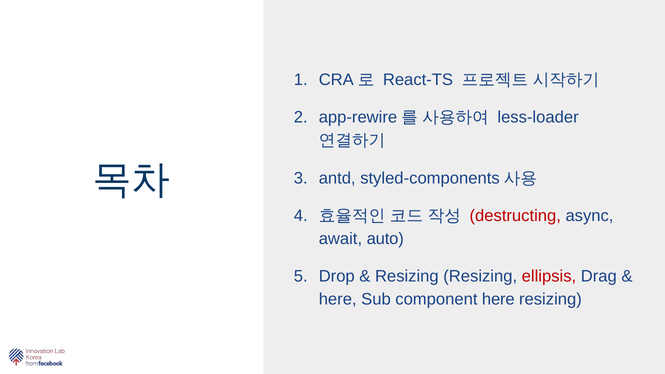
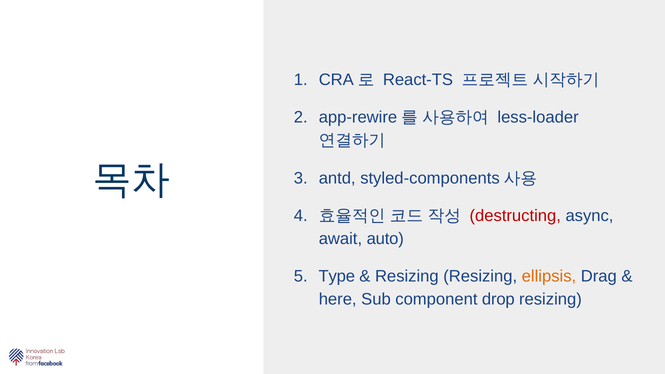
Drop: Drop -> Type
ellipsis colour: red -> orange
component here: here -> drop
